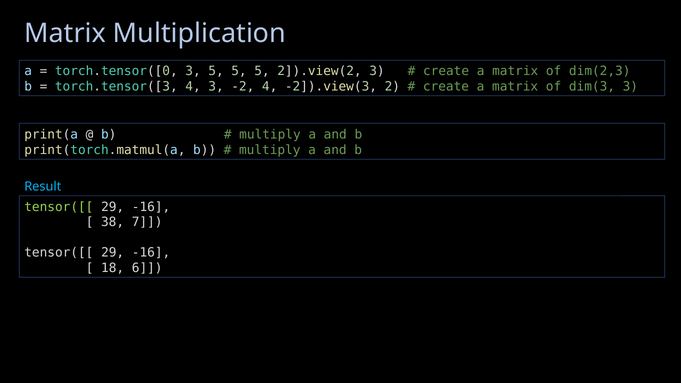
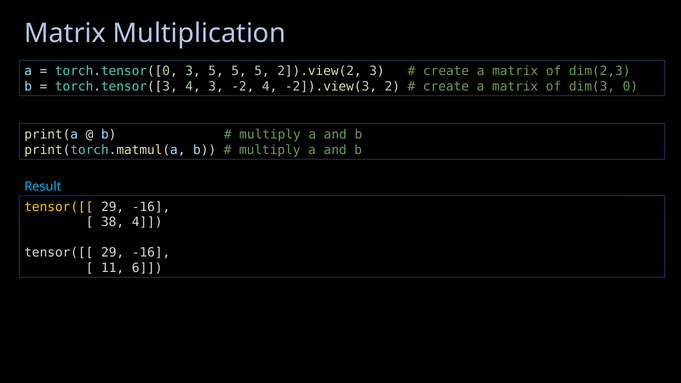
dim(3 3: 3 -> 0
tensor([[ at (59, 207) colour: light green -> yellow
38 7: 7 -> 4
18: 18 -> 11
